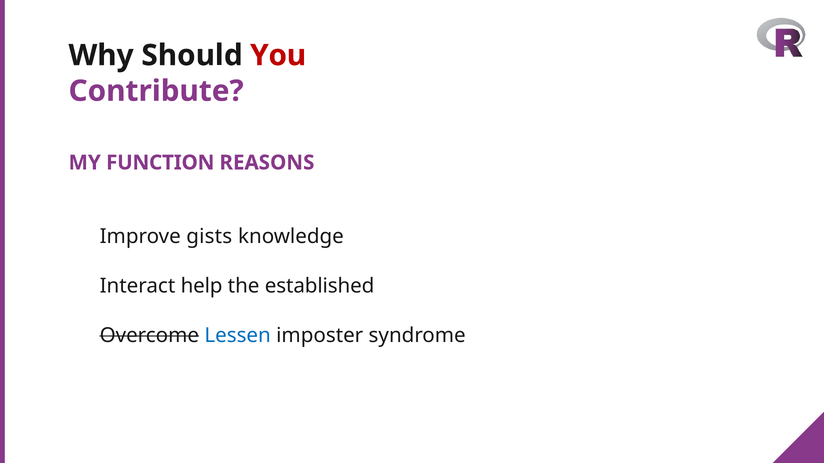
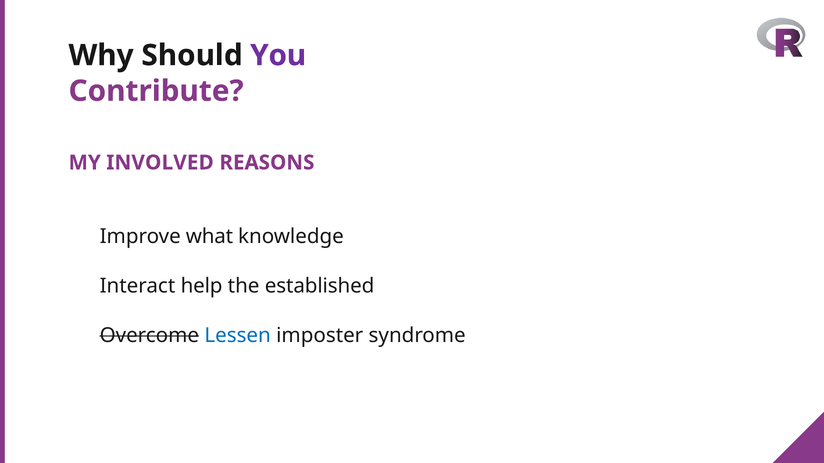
You colour: red -> purple
FUNCTION: FUNCTION -> INVOLVED
gists: gists -> what
